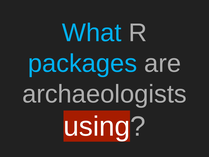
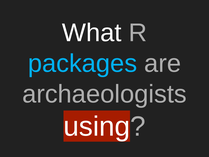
What colour: light blue -> white
